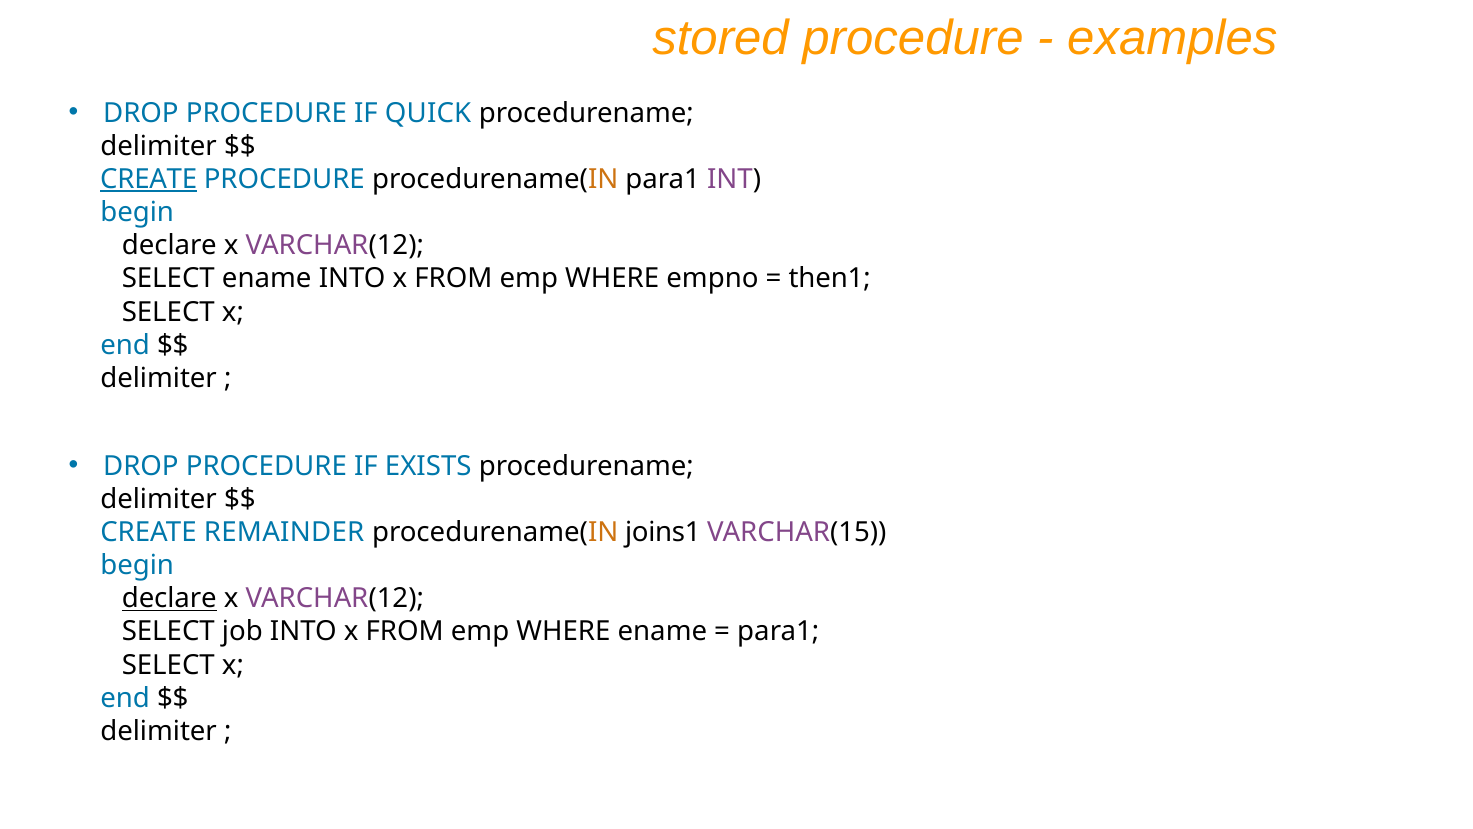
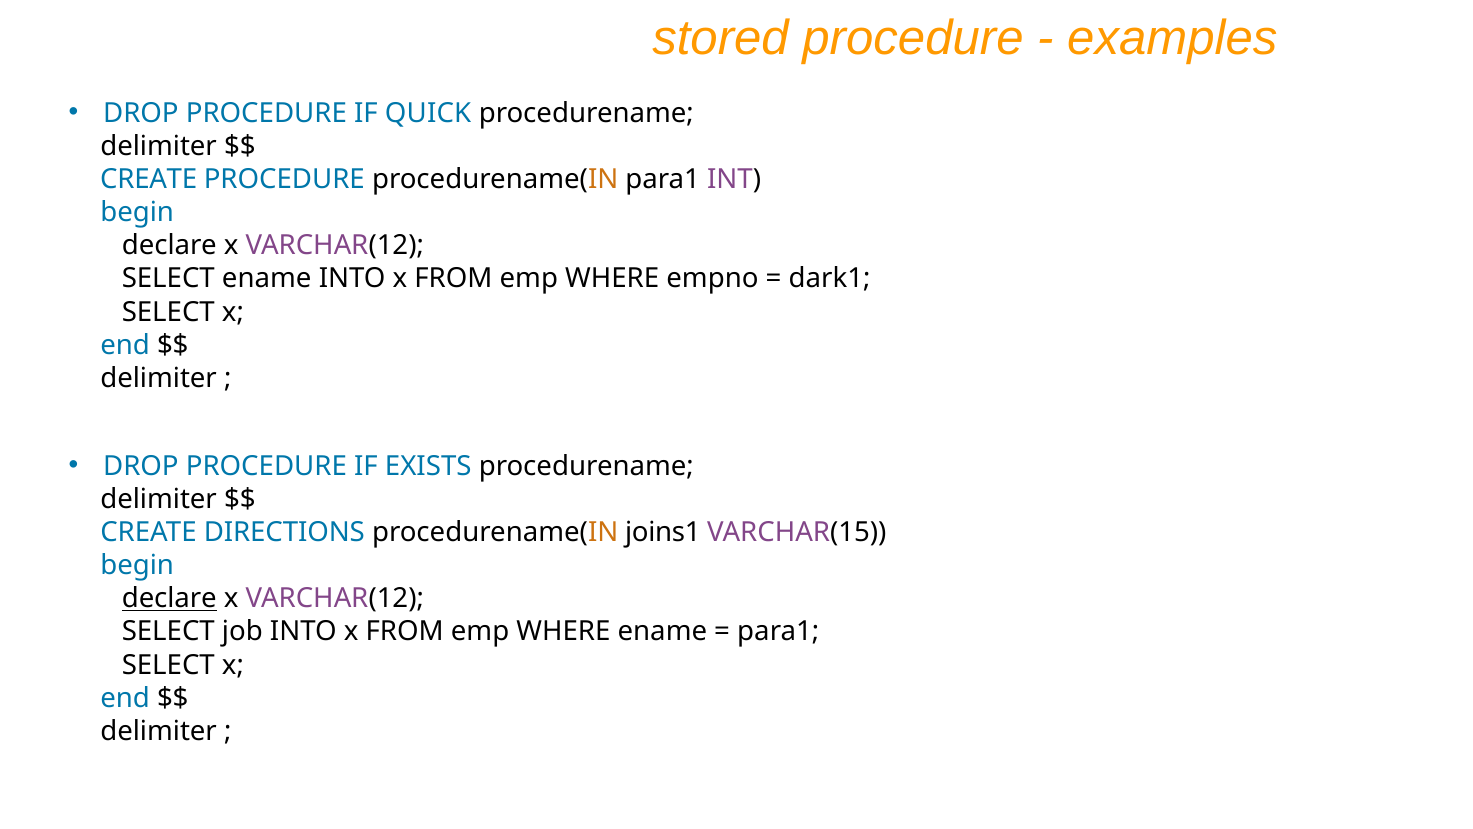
CREATE at (149, 179) underline: present -> none
then1: then1 -> dark1
REMAINDER: REMAINDER -> DIRECTIONS
